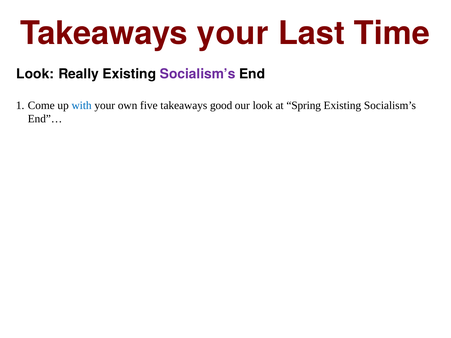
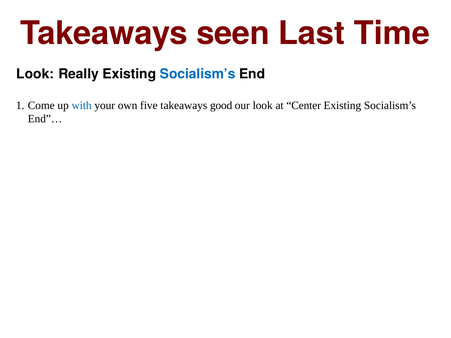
Takeaways your: your -> seen
Socialism’s at (198, 74) colour: purple -> blue
Spring: Spring -> Center
